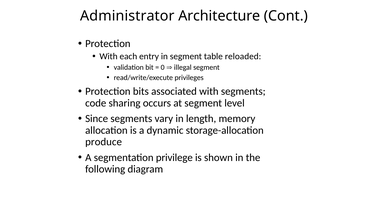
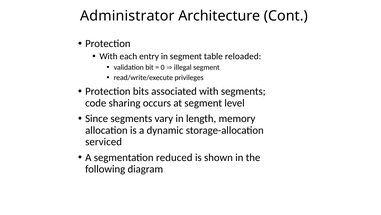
produce: produce -> serviced
privilege: privilege -> reduced
